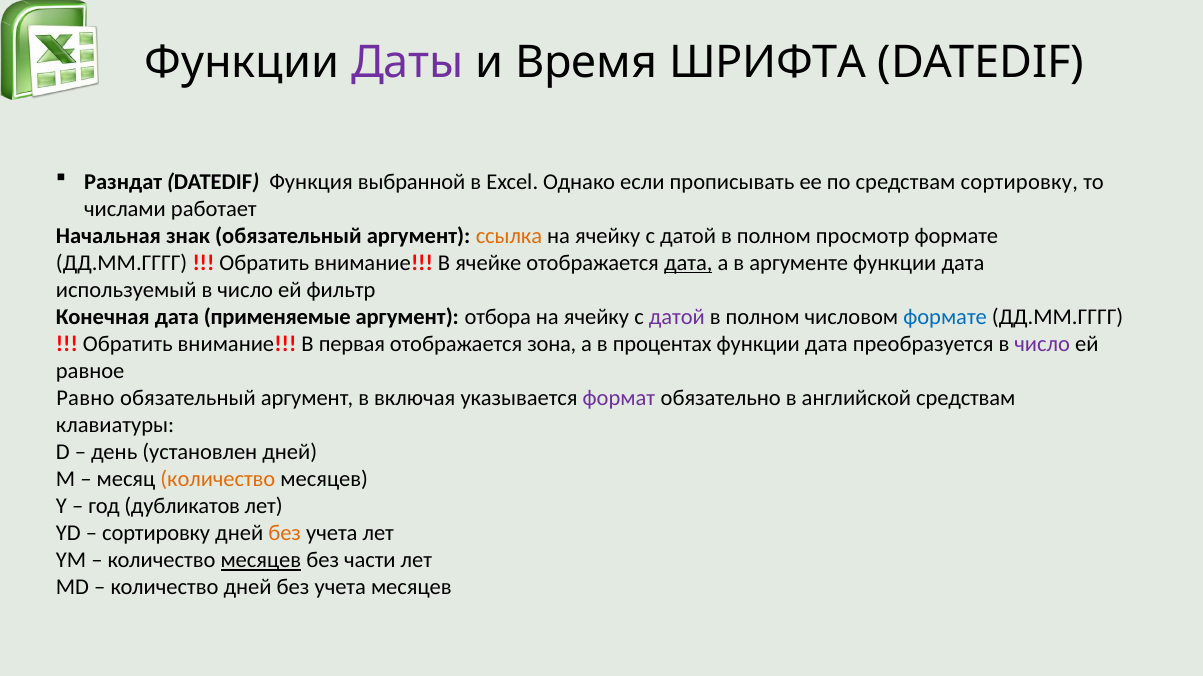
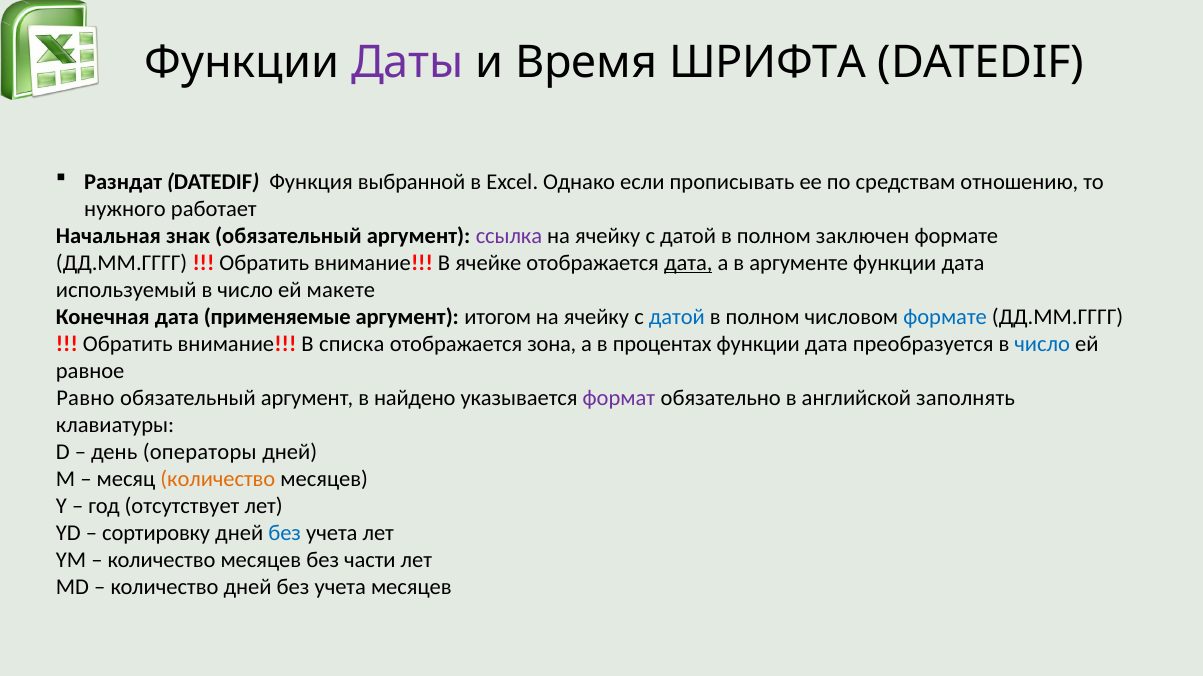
средствам сортировку: сортировку -> отношению
числами: числами -> нужного
ссылка colour: orange -> purple
просмотр: просмотр -> заключен
фильтр: фильтр -> макете
отбора: отбора -> итогом
датой at (677, 317) colour: purple -> blue
первая: первая -> списка
число at (1042, 344) colour: purple -> blue
включая: включая -> найдено
английской средствам: средствам -> заполнять
установлен: установлен -> операторы
дубликатов: дубликатов -> отсутствует
без at (285, 534) colour: orange -> blue
месяцев at (261, 561) underline: present -> none
